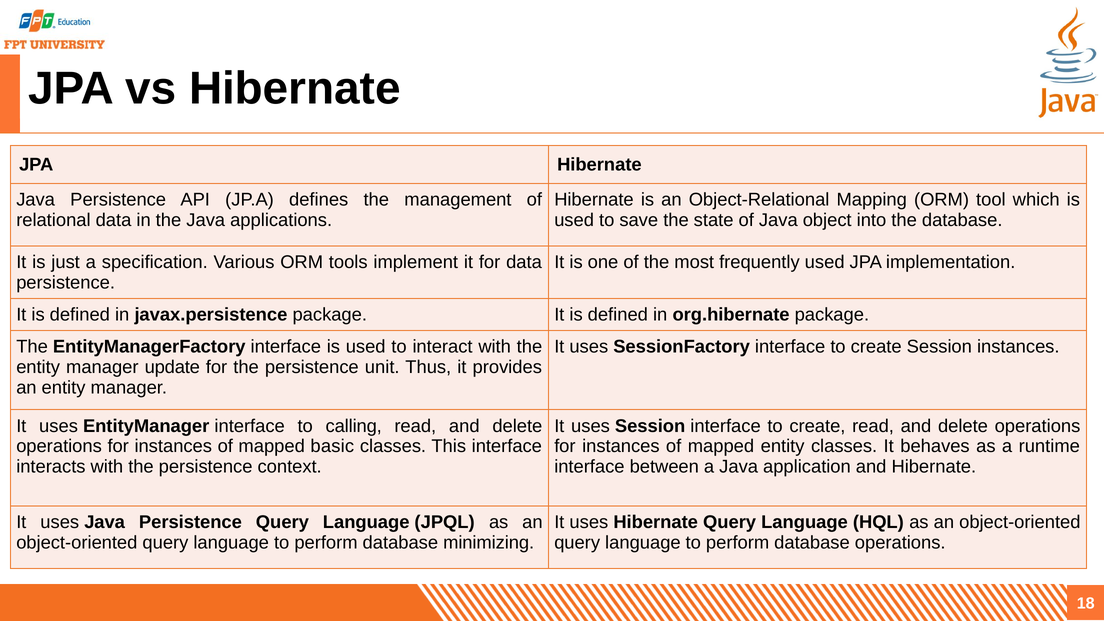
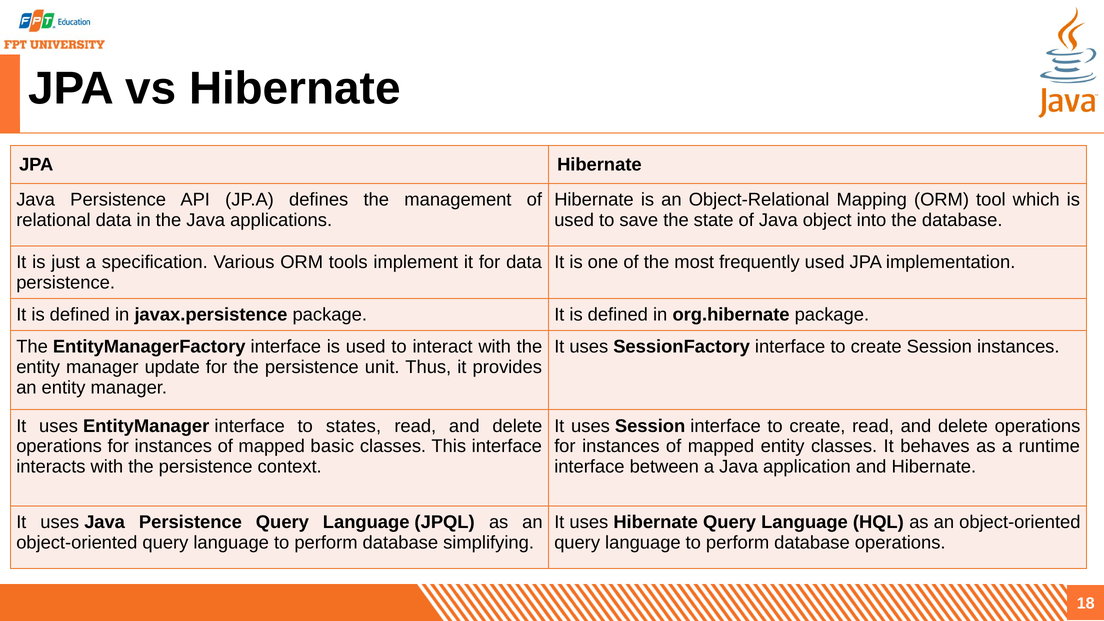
calling: calling -> states
minimizing: minimizing -> simplifying
